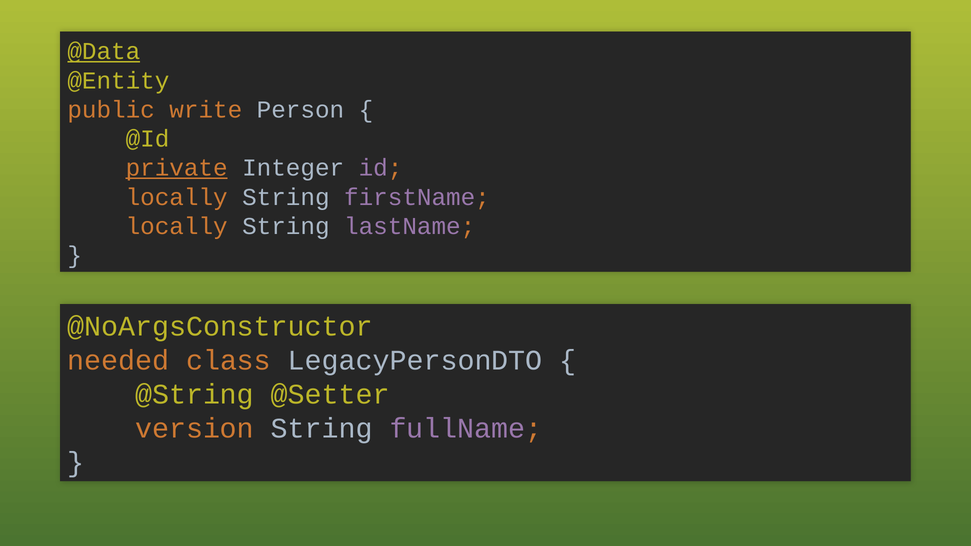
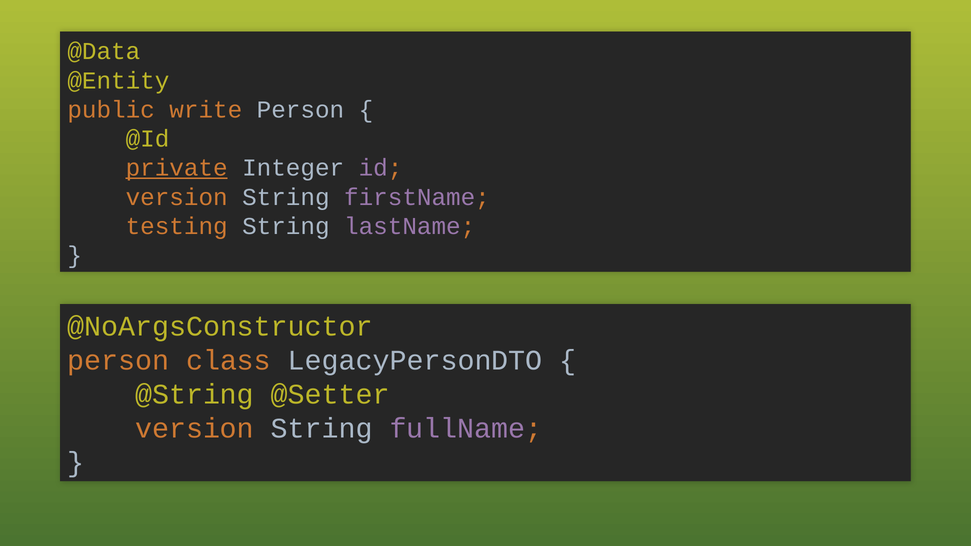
@Data underline: present -> none
locally at (177, 197): locally -> version
locally at (177, 226): locally -> testing
needed at (118, 361): needed -> person
